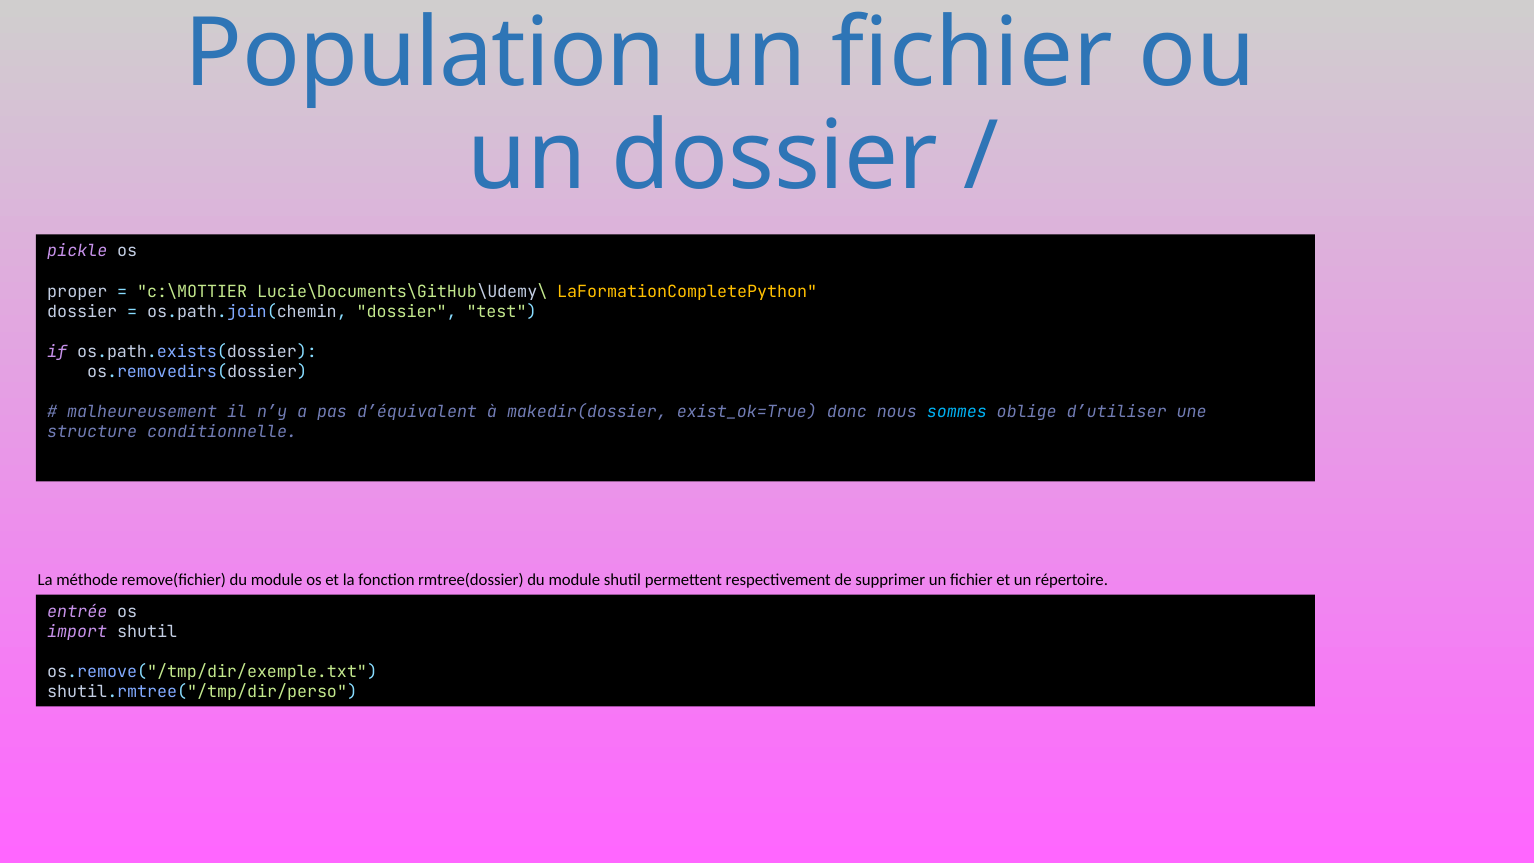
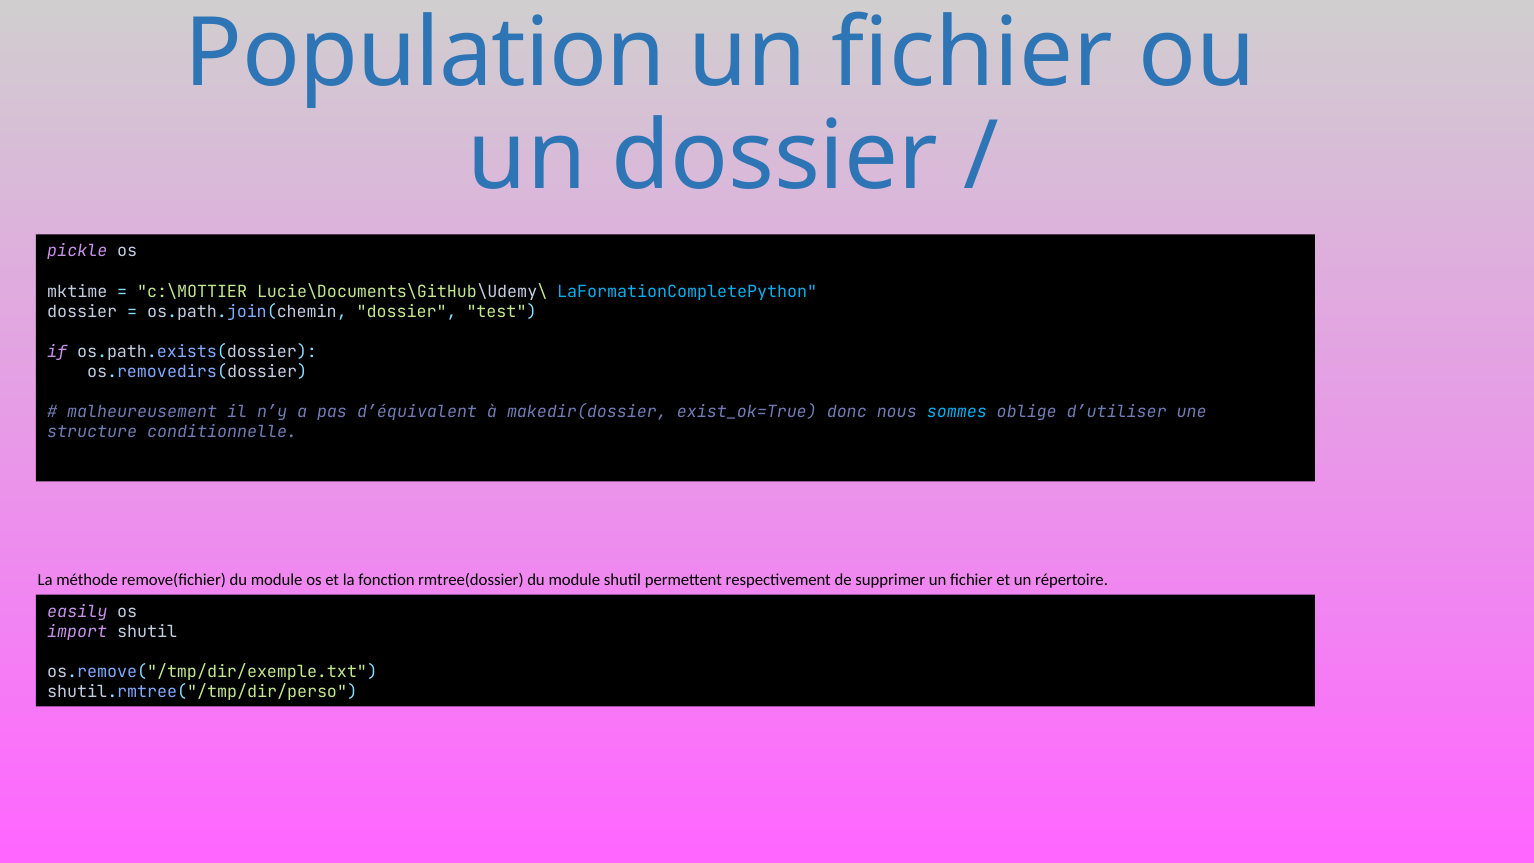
proper: proper -> mktime
LaFormationCompletePython colour: yellow -> light blue
entrée: entrée -> easily
